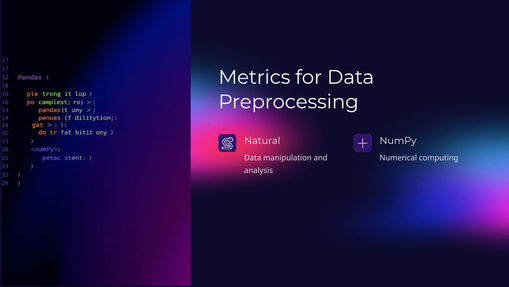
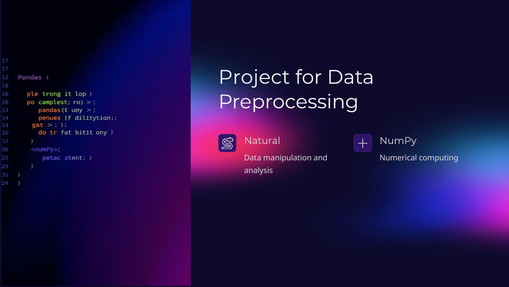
Metrics: Metrics -> Project
